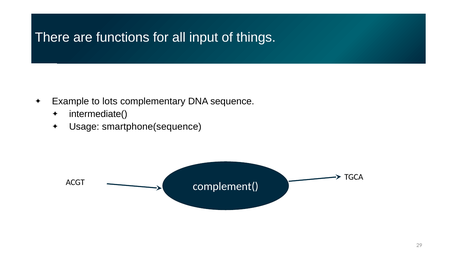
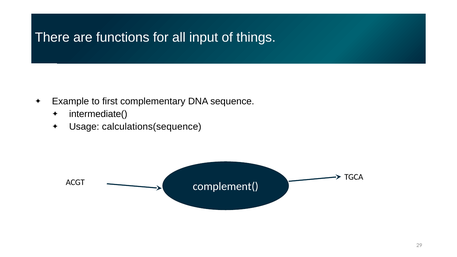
lots: lots -> first
smartphone(sequence: smartphone(sequence -> calculations(sequence
